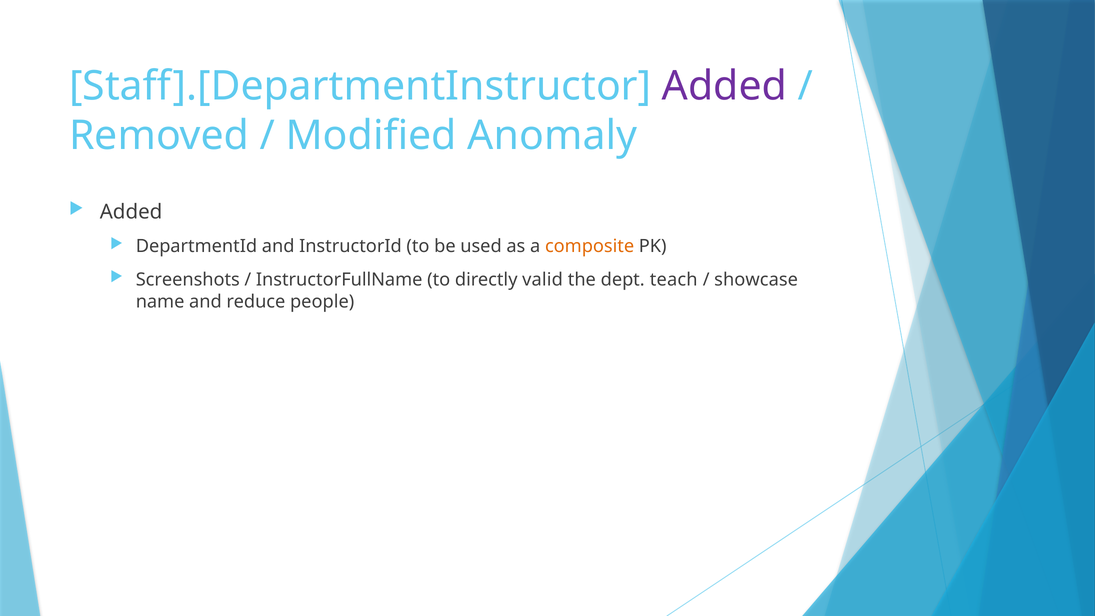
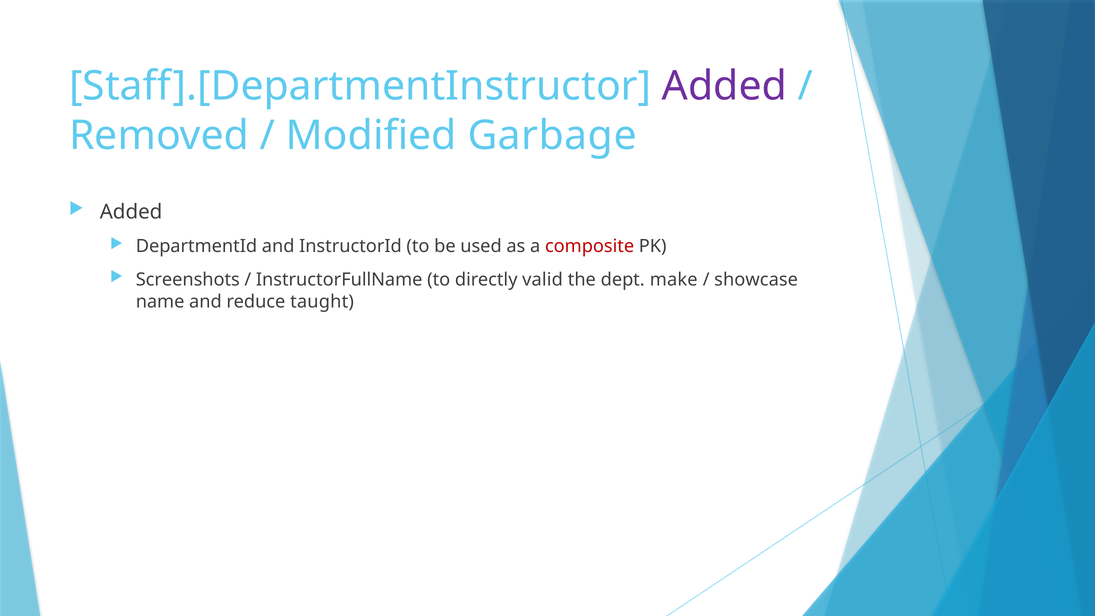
Anomaly: Anomaly -> Garbage
composite colour: orange -> red
teach: teach -> make
people: people -> taught
